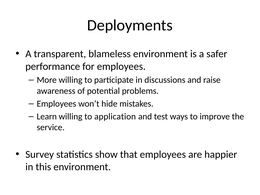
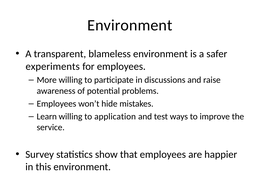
Deployments at (130, 25): Deployments -> Environment
performance: performance -> experiments
